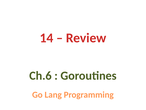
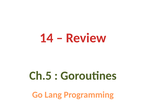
Ch.6: Ch.6 -> Ch.5
